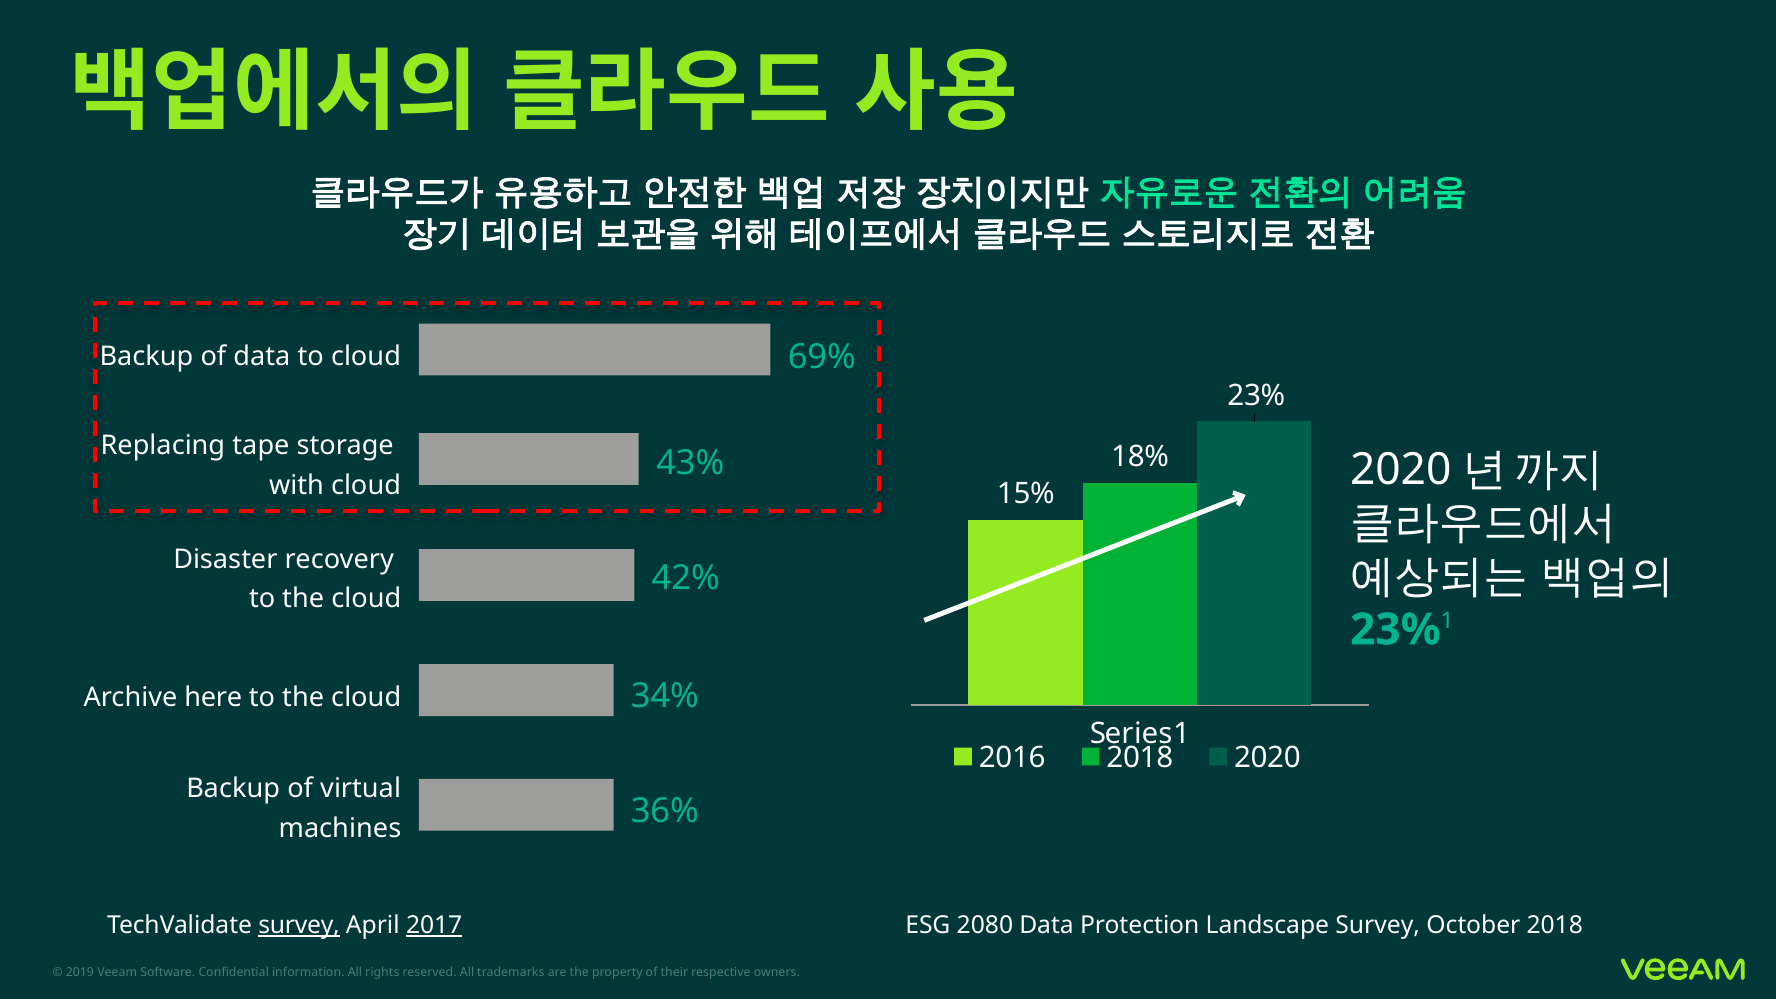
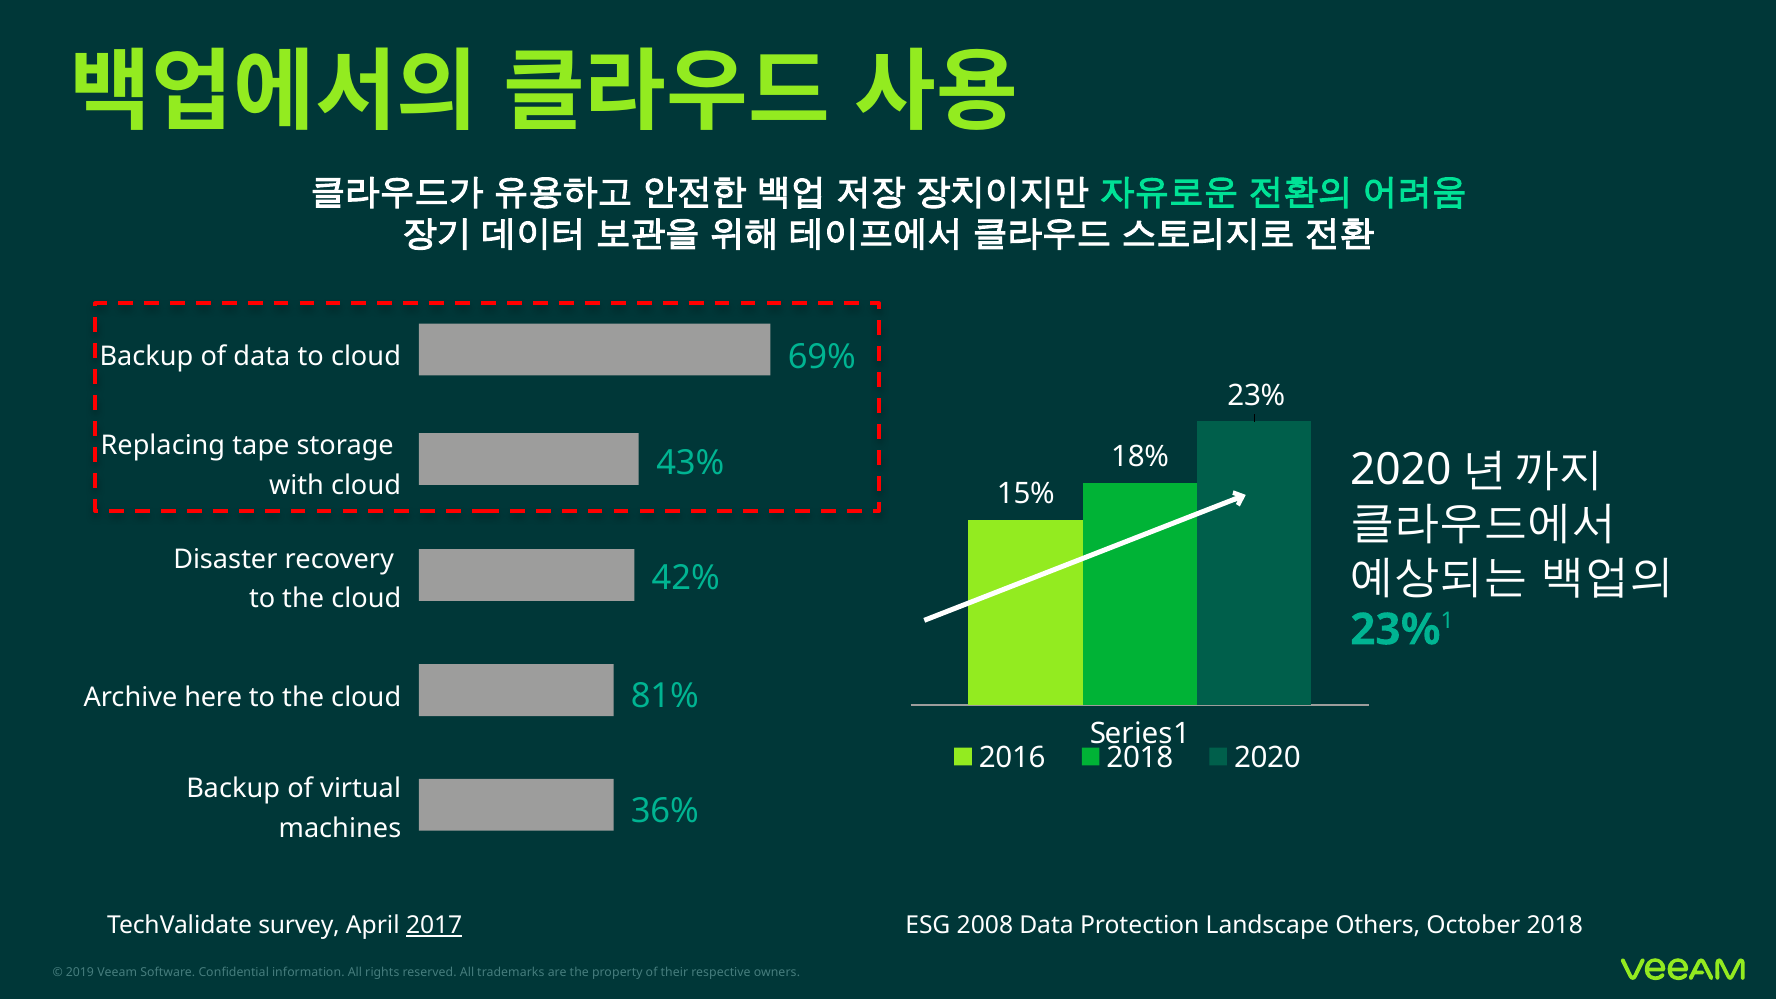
34%: 34% -> 81%
survey at (299, 925) underline: present -> none
2080: 2080 -> 2008
Landscape Survey: Survey -> Others
